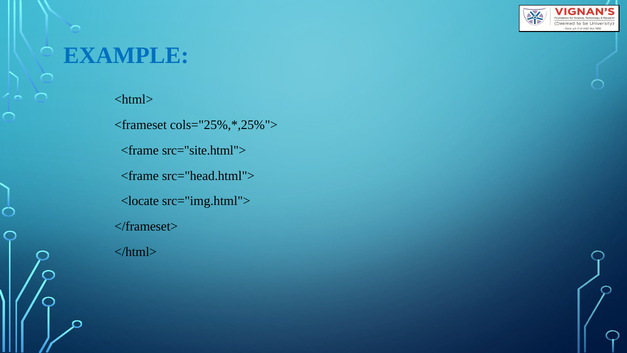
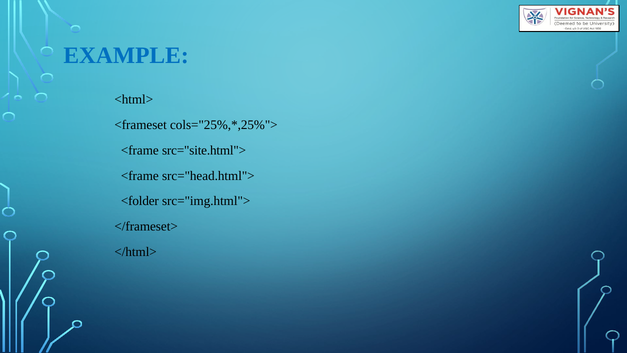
<locate: <locate -> <folder
